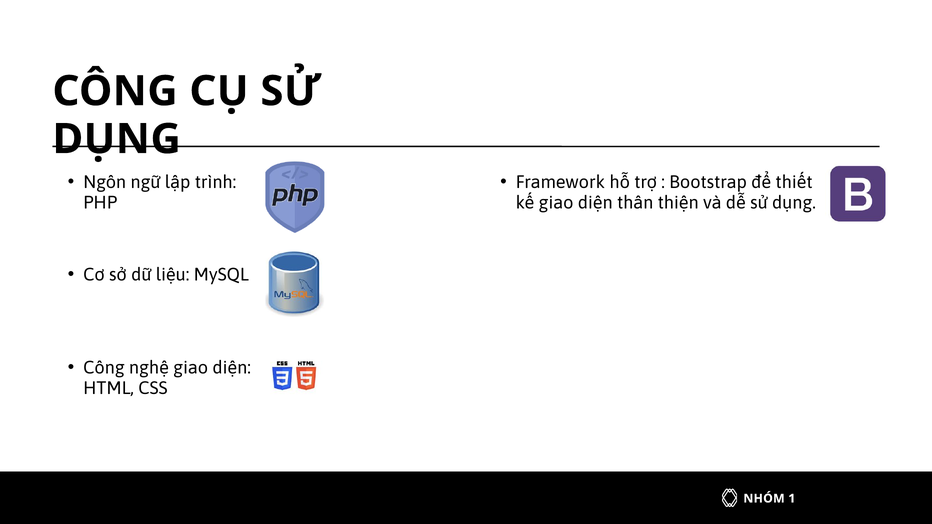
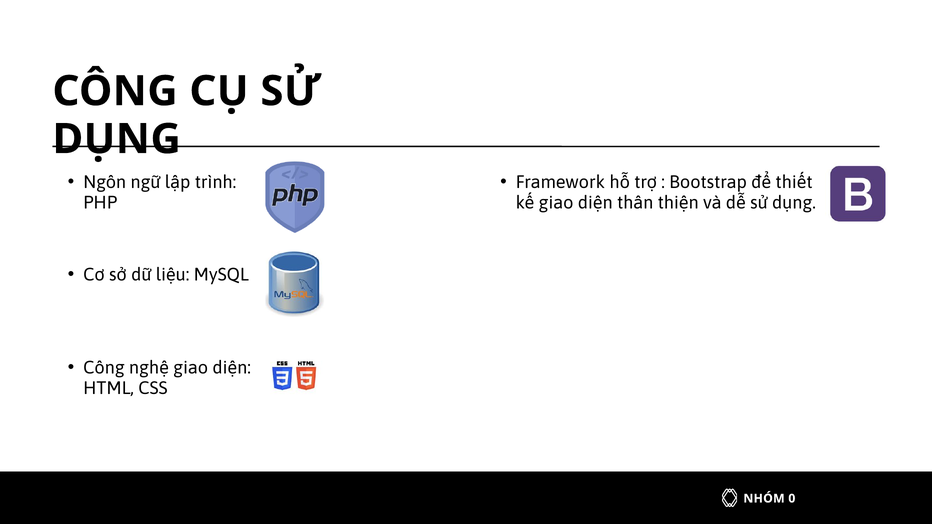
1: 1 -> 0
